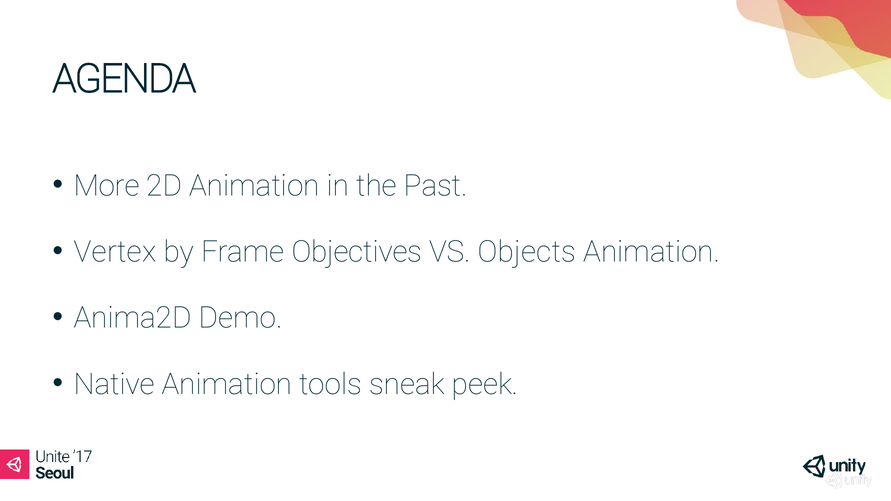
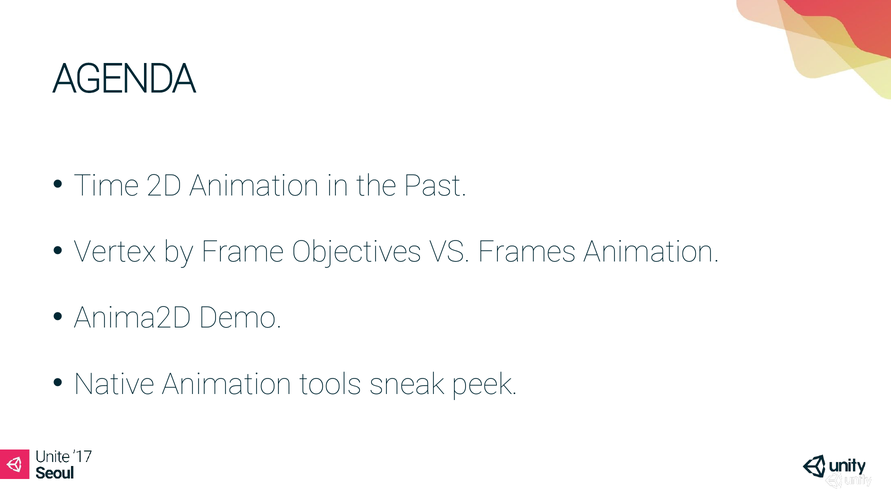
More: More -> Time
Objects: Objects -> Frames
